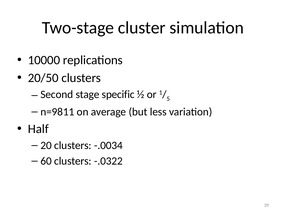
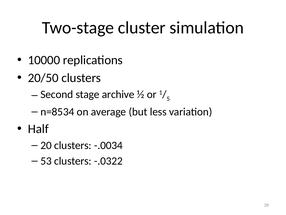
specific: specific -> archive
n=9811: n=9811 -> n=8534
60: 60 -> 53
